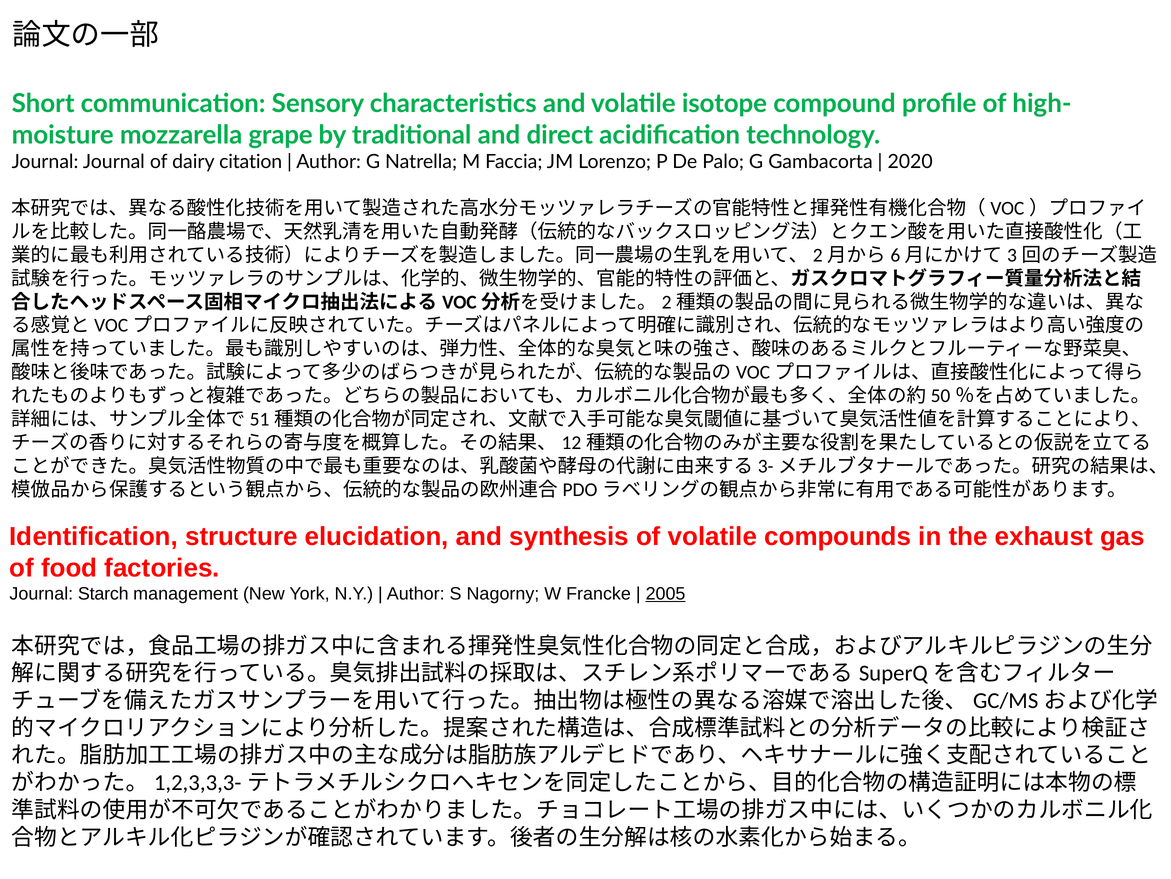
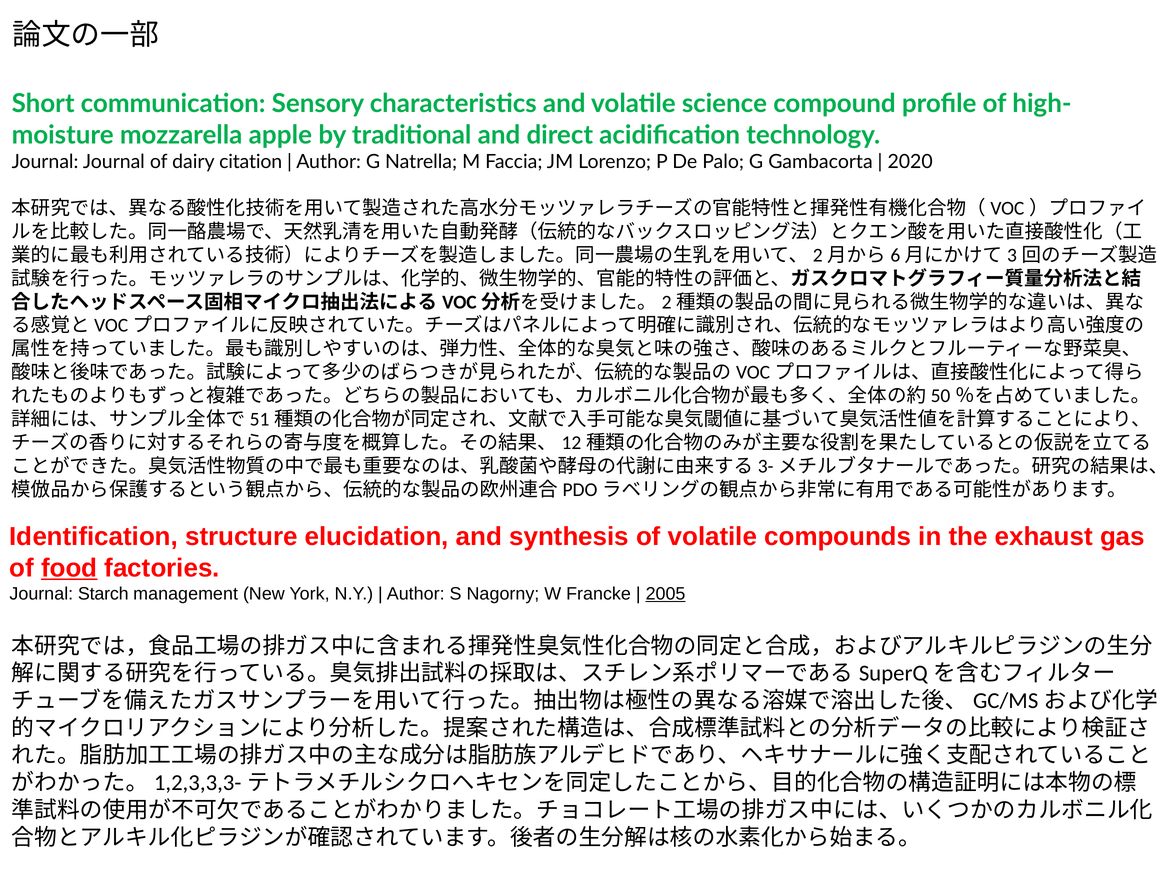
isotope: isotope -> science
grape: grape -> apple
food underline: none -> present
